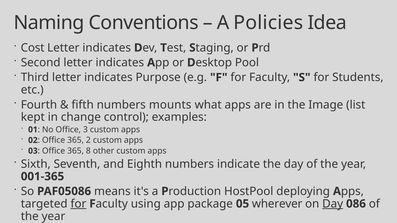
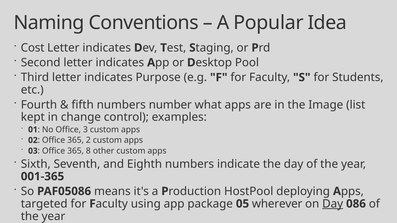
Policies: Policies -> Popular
mounts: mounts -> number
for at (78, 204) underline: present -> none
